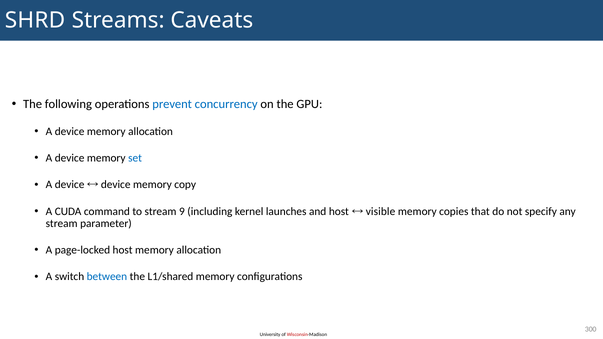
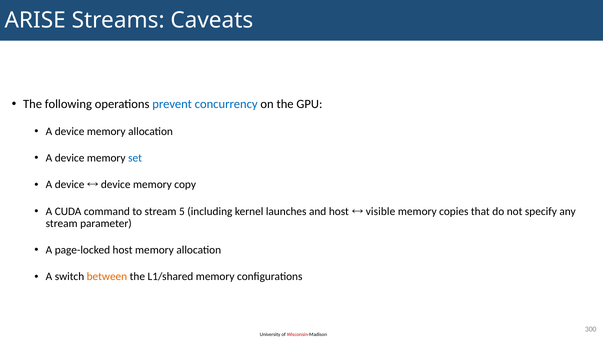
SHRD: SHRD -> ARISE
9: 9 -> 5
between colour: blue -> orange
